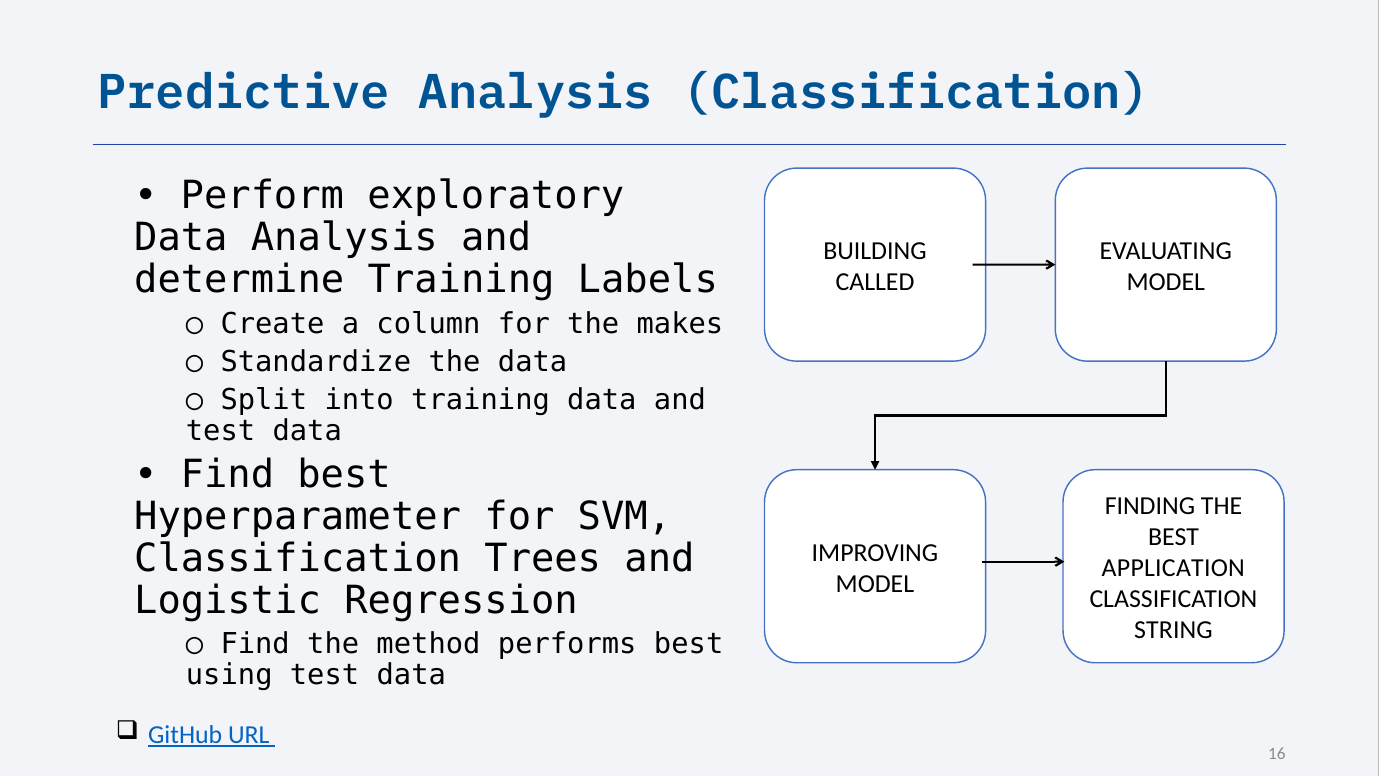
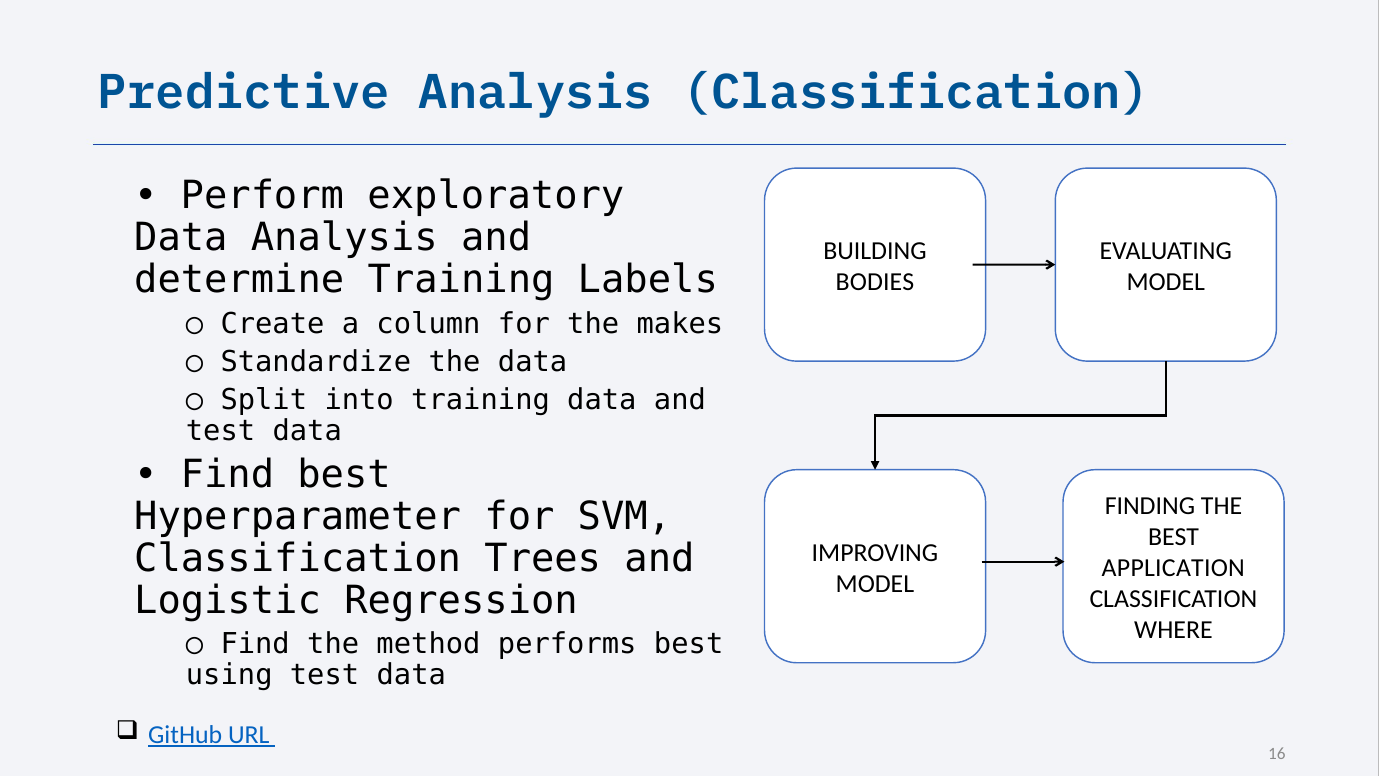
CALLED: CALLED -> BODIES
STRING: STRING -> WHERE
